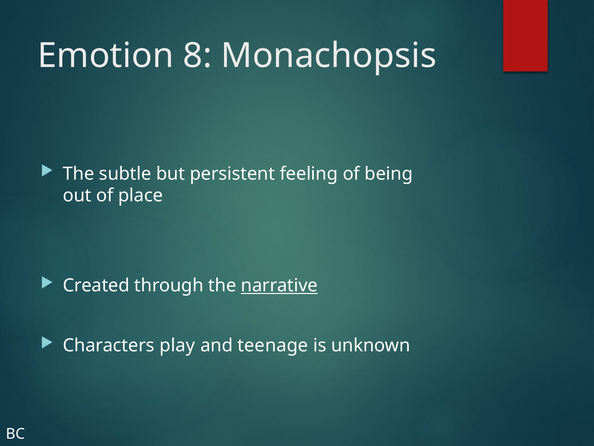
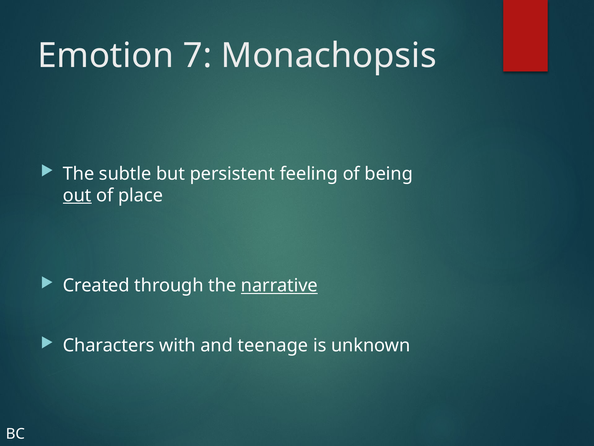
8: 8 -> 7
out underline: none -> present
play: play -> with
